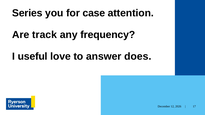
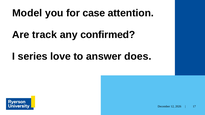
Series: Series -> Model
frequency: frequency -> confirmed
useful: useful -> series
